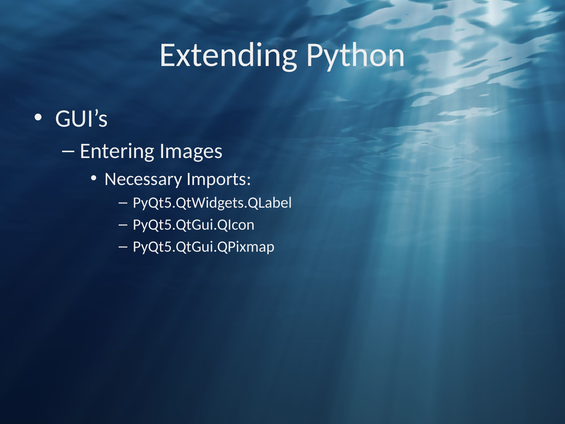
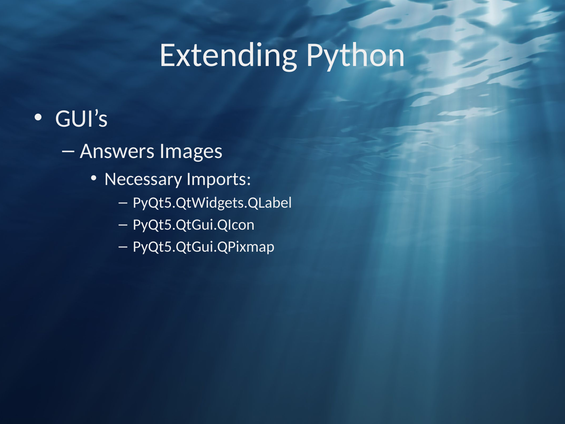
Entering: Entering -> Answers
